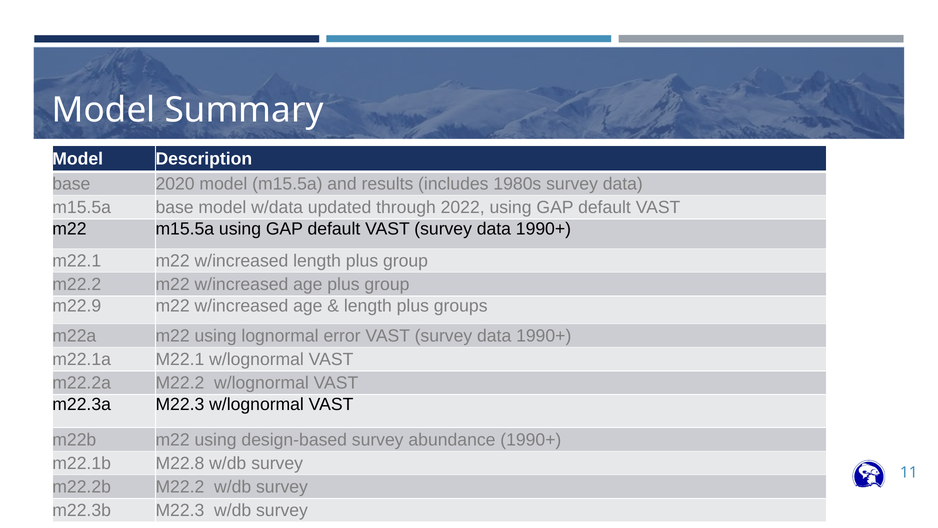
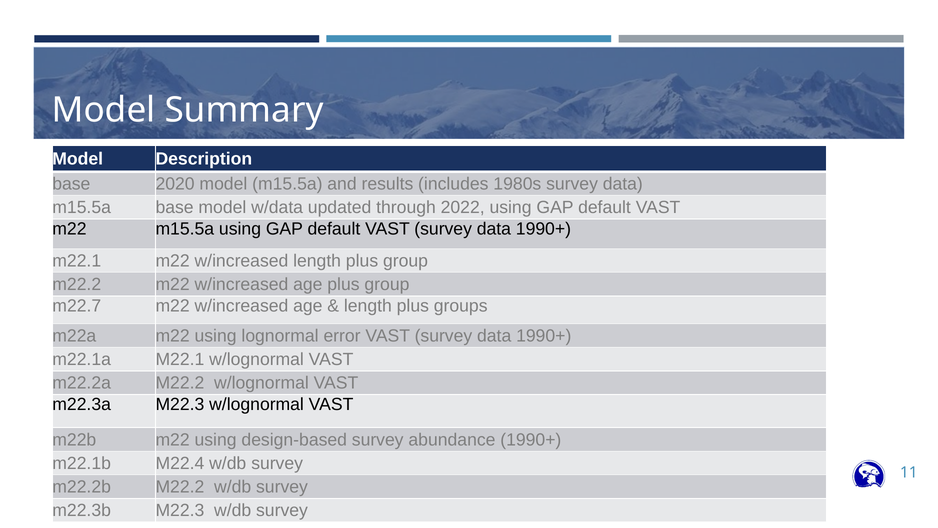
m22.9: m22.9 -> m22.7
M22.8: M22.8 -> M22.4
